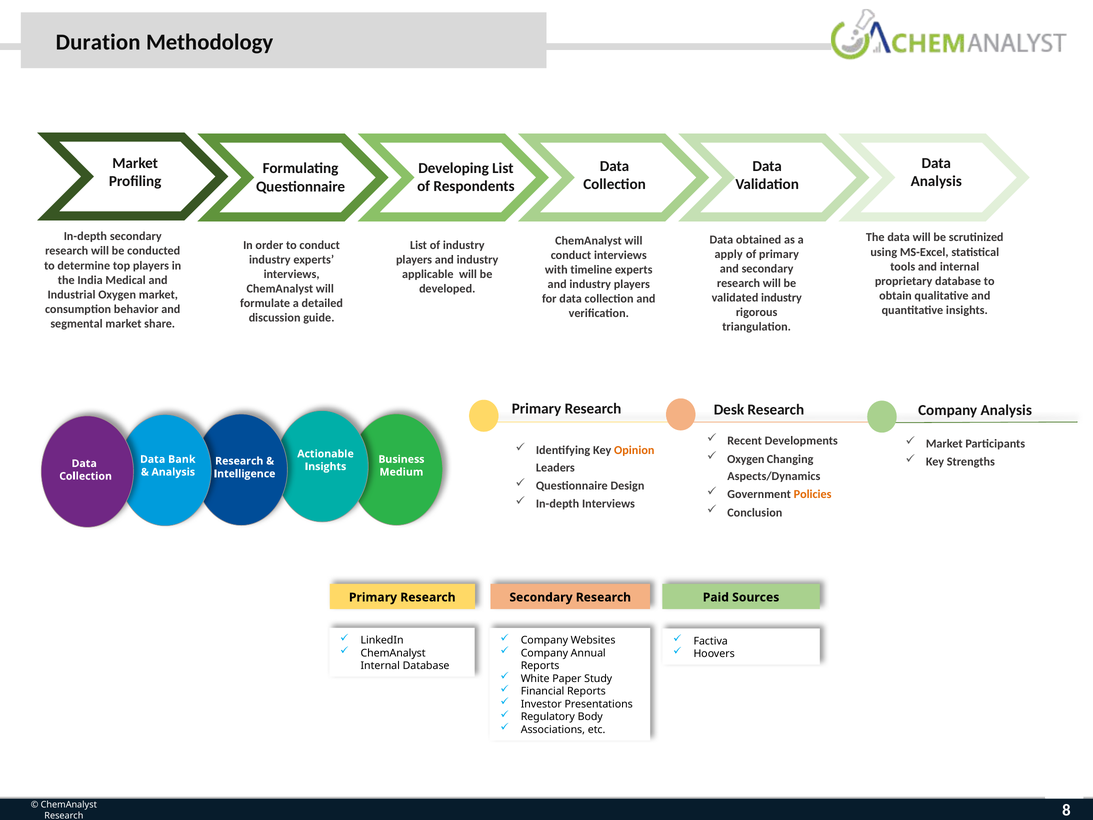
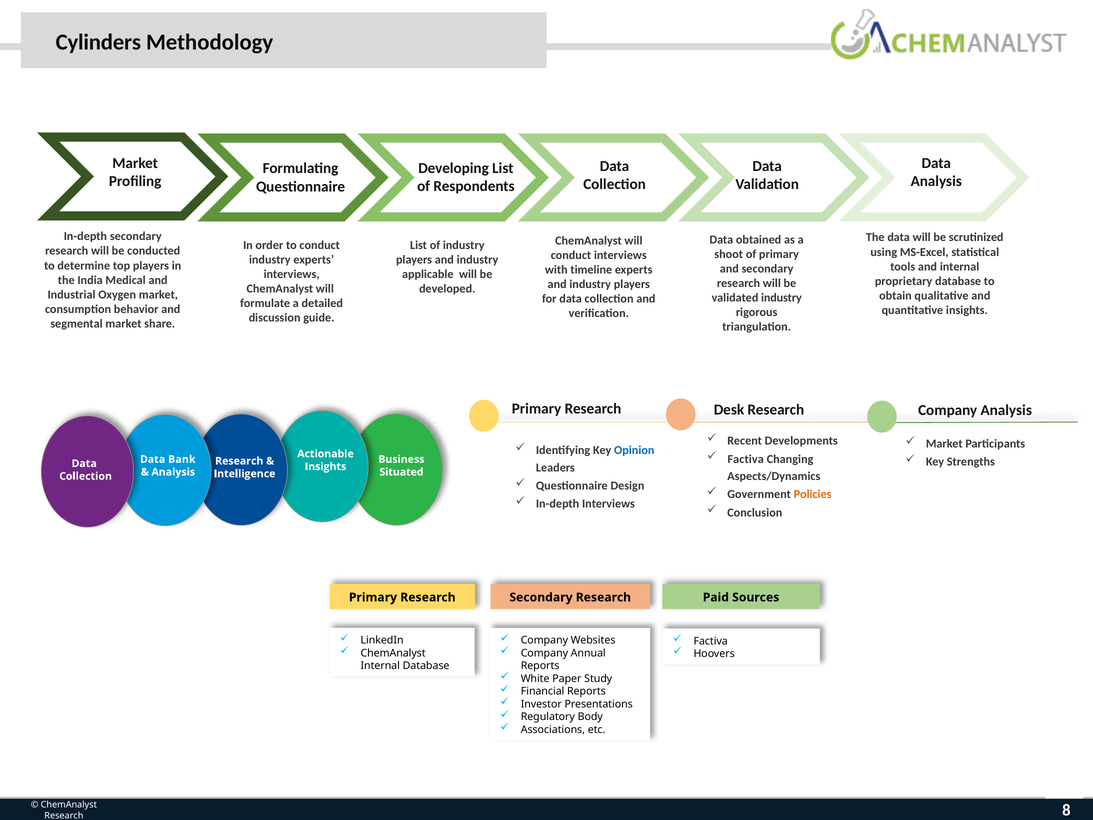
Duration: Duration -> Cylinders
apply: apply -> shoot
Opinion colour: orange -> blue
Oxygen at (746, 459): Oxygen -> Factiva
Medium: Medium -> Situated
